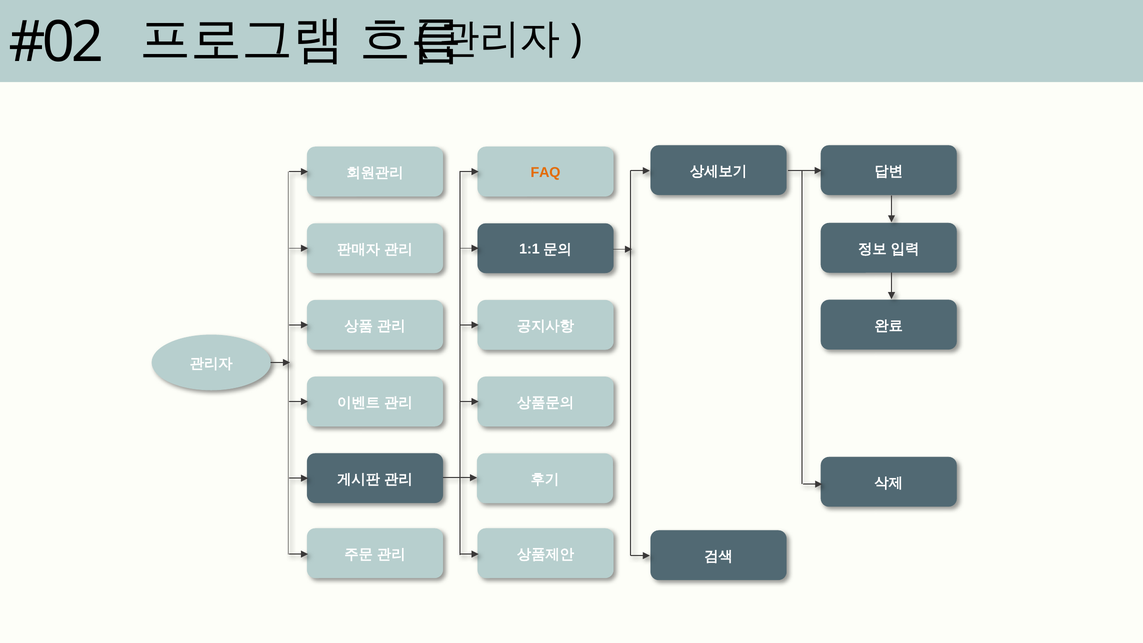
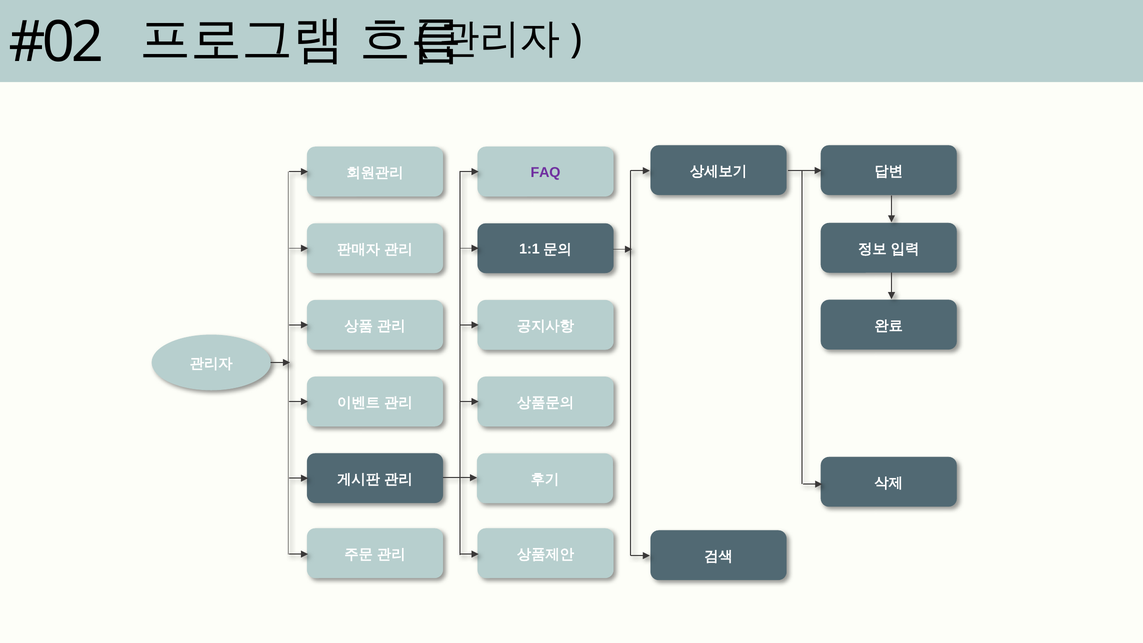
FAQ colour: orange -> purple
